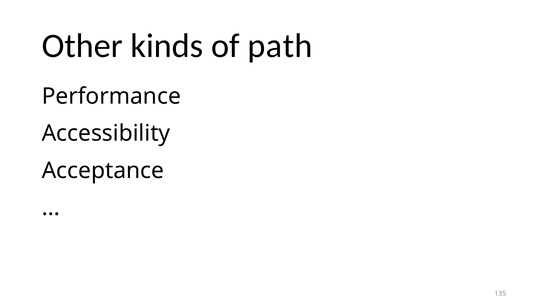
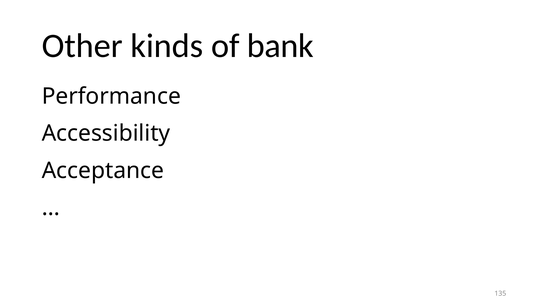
path: path -> bank
